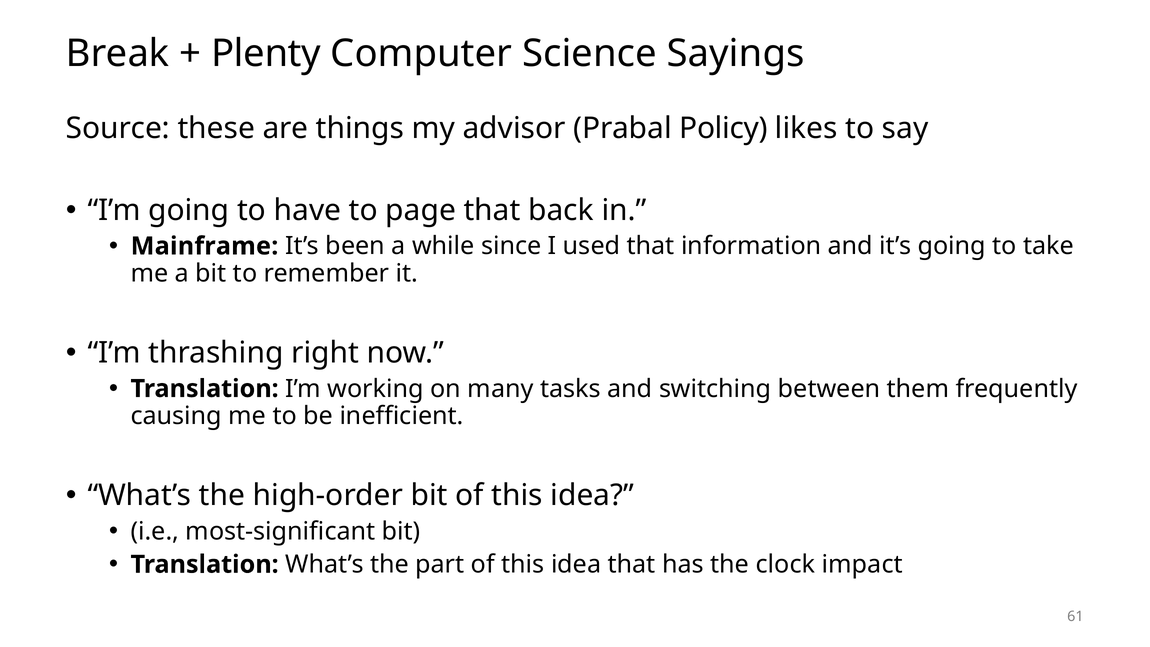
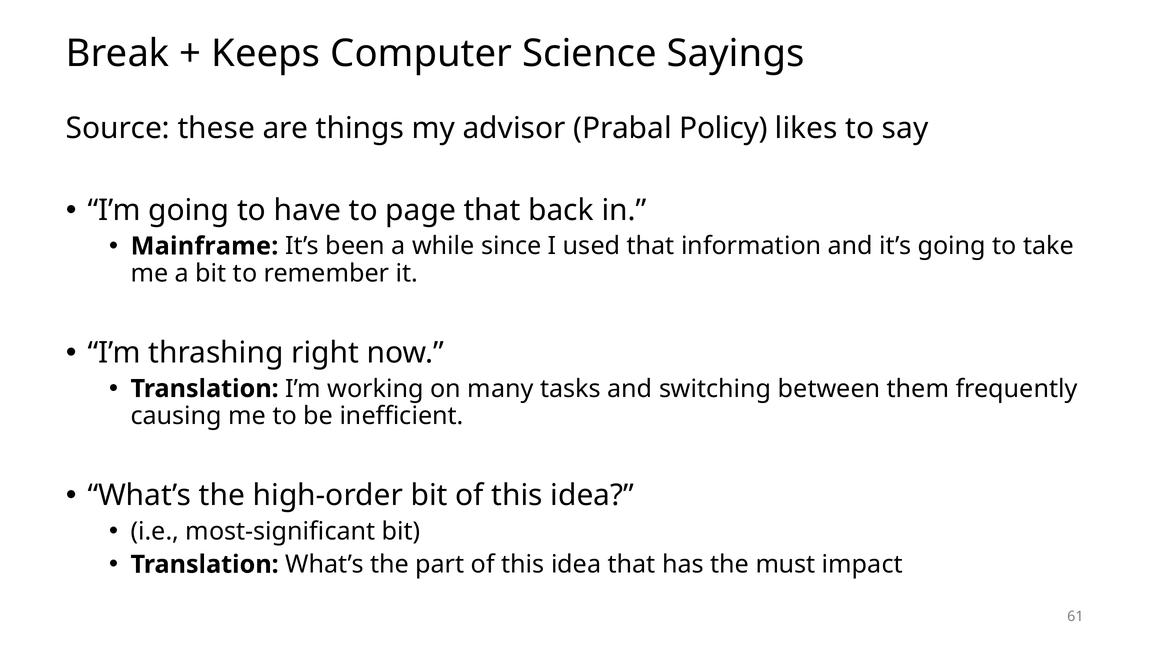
Plenty: Plenty -> Keeps
clock: clock -> must
